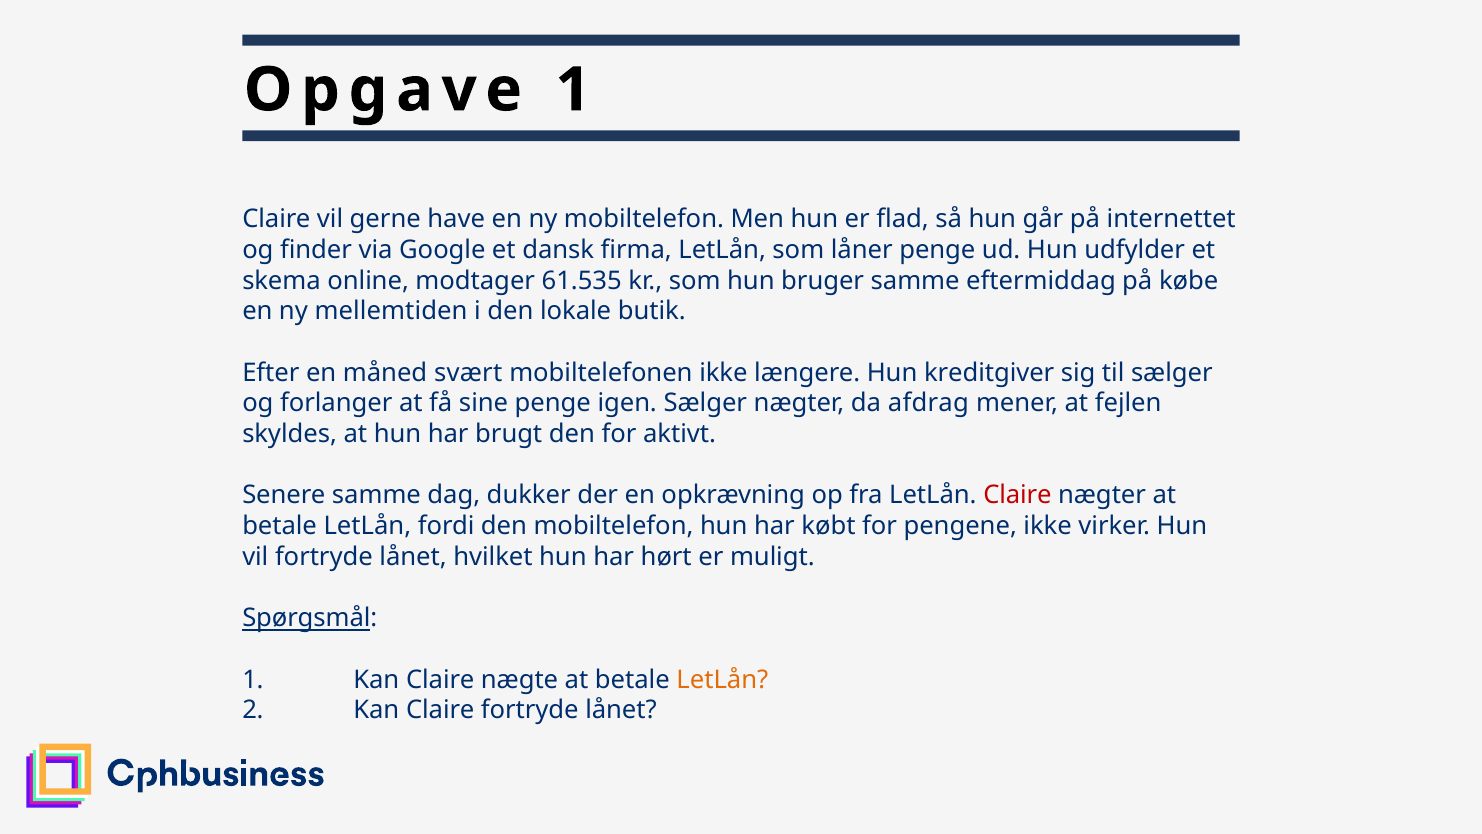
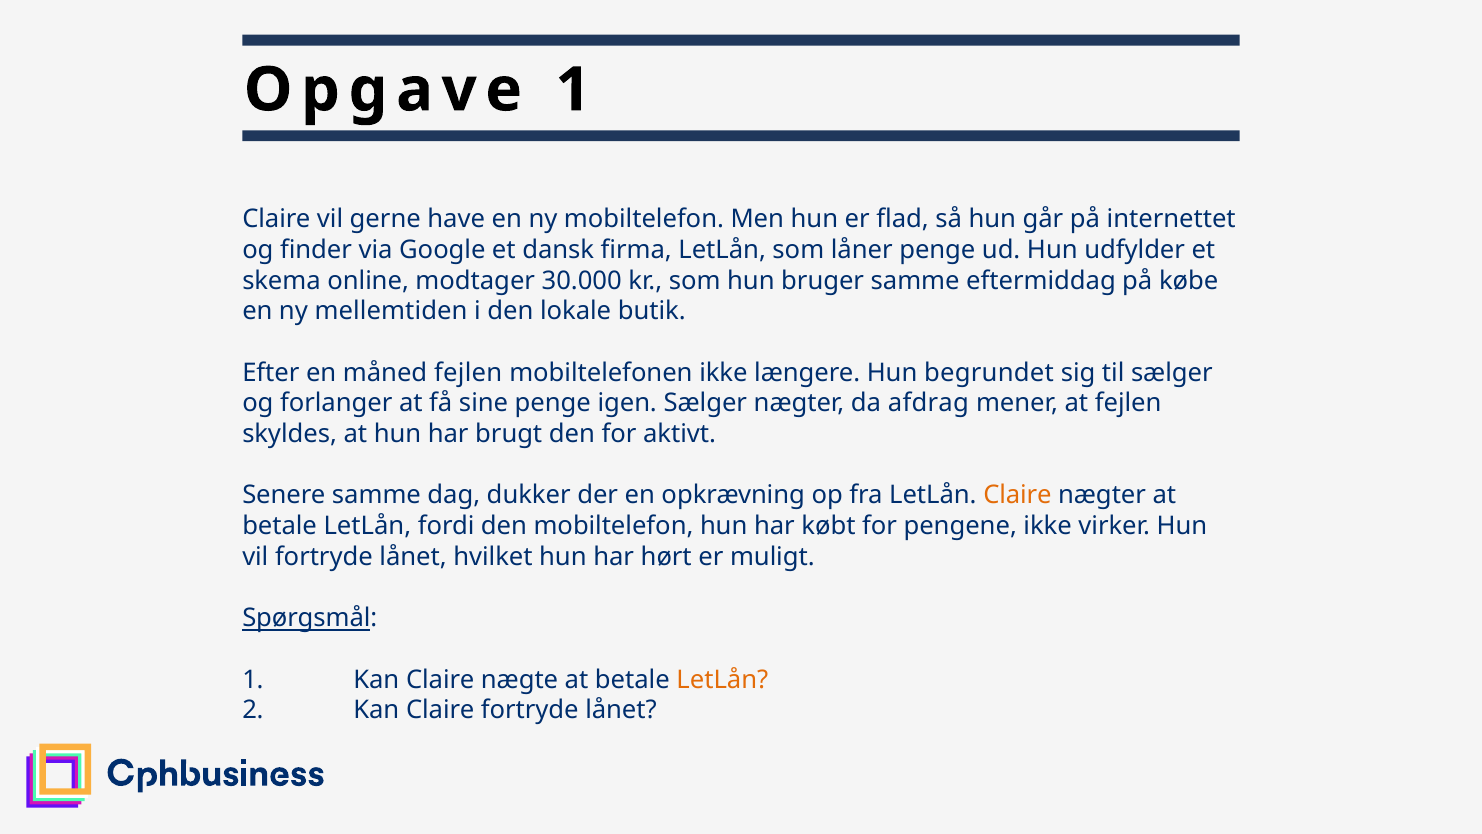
61.535: 61.535 -> 30.000
måned svært: svært -> fejlen
kreditgiver: kreditgiver -> begrundet
Claire at (1017, 495) colour: red -> orange
